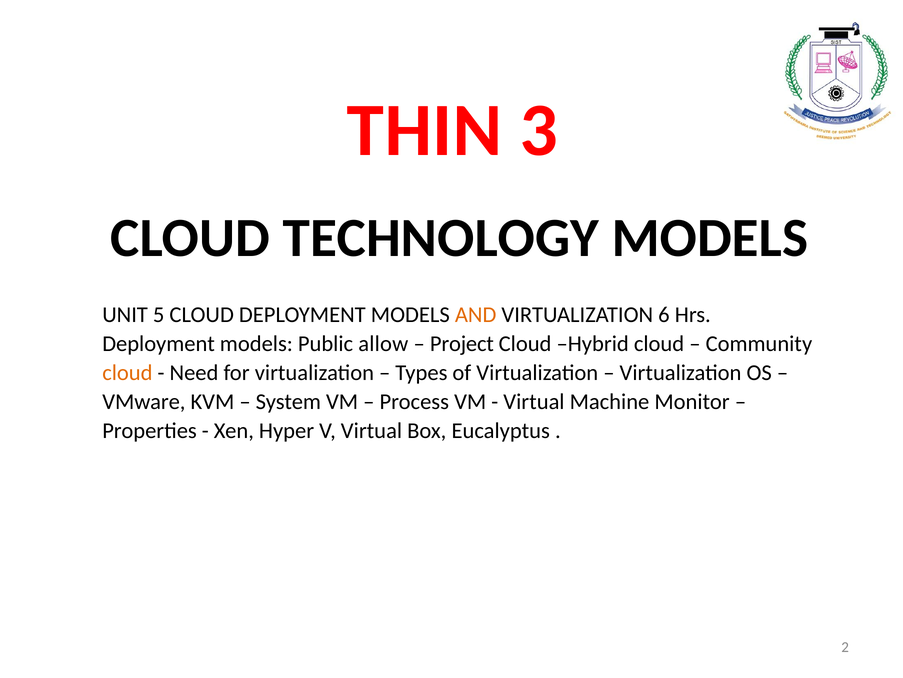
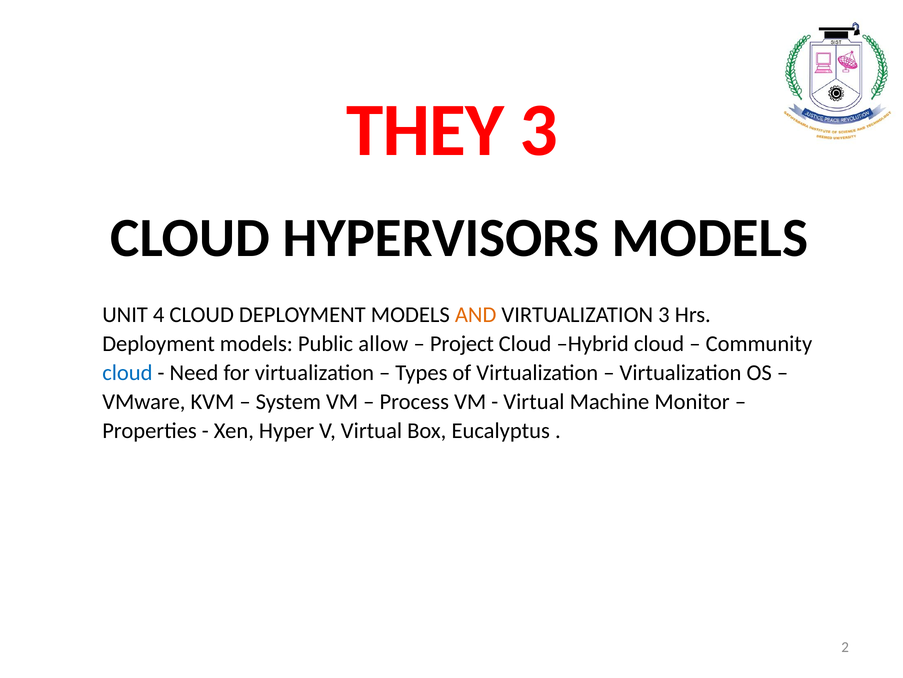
THIN: THIN -> THEY
TECHNOLOGY: TECHNOLOGY -> HYPERVISORS
5: 5 -> 4
VIRTUALIZATION 6: 6 -> 3
cloud at (127, 372) colour: orange -> blue
